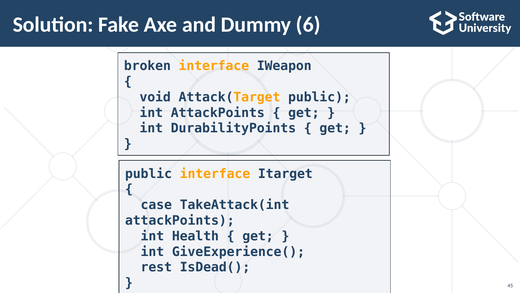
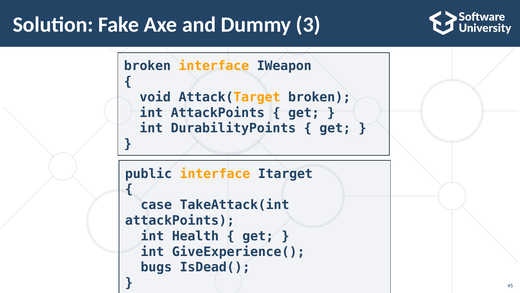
6: 6 -> 3
Attack(Target public: public -> broken
rest: rest -> bugs
